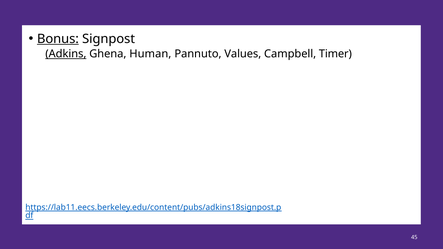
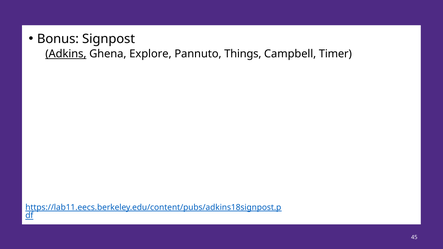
Bonus underline: present -> none
Human: Human -> Explore
Values: Values -> Things
